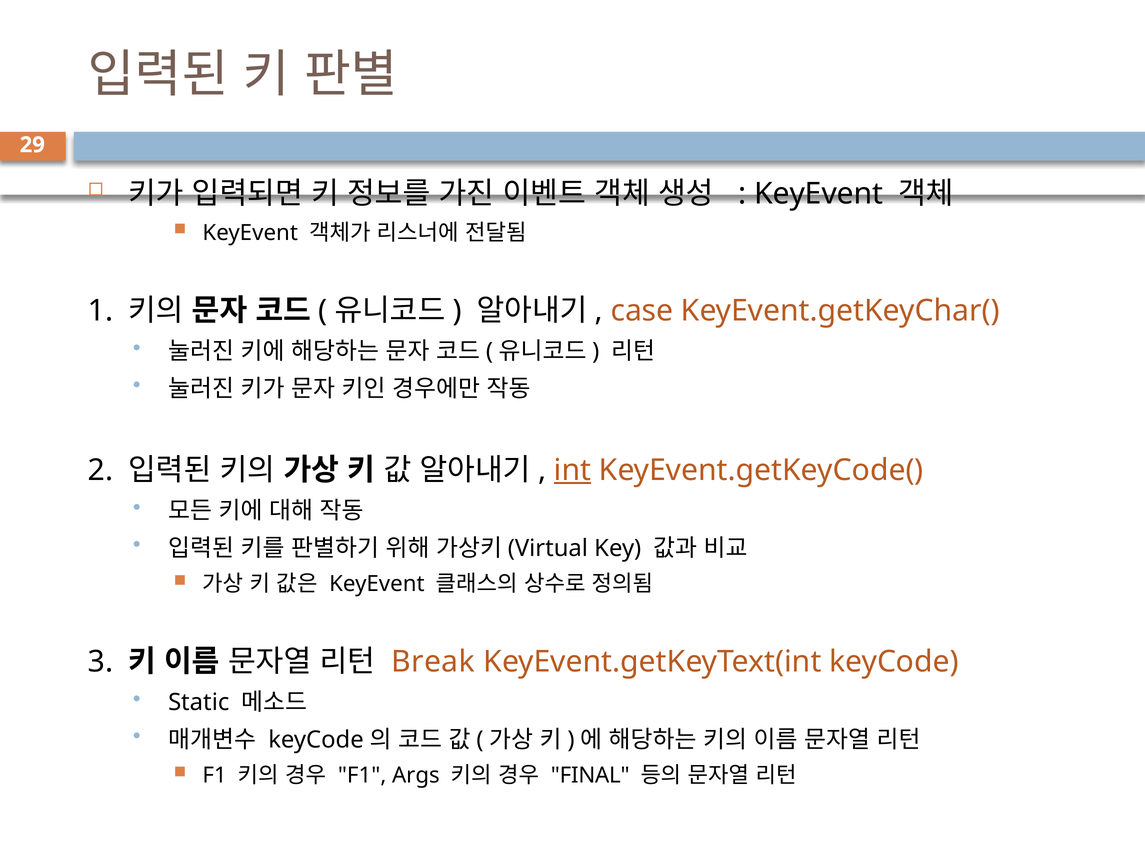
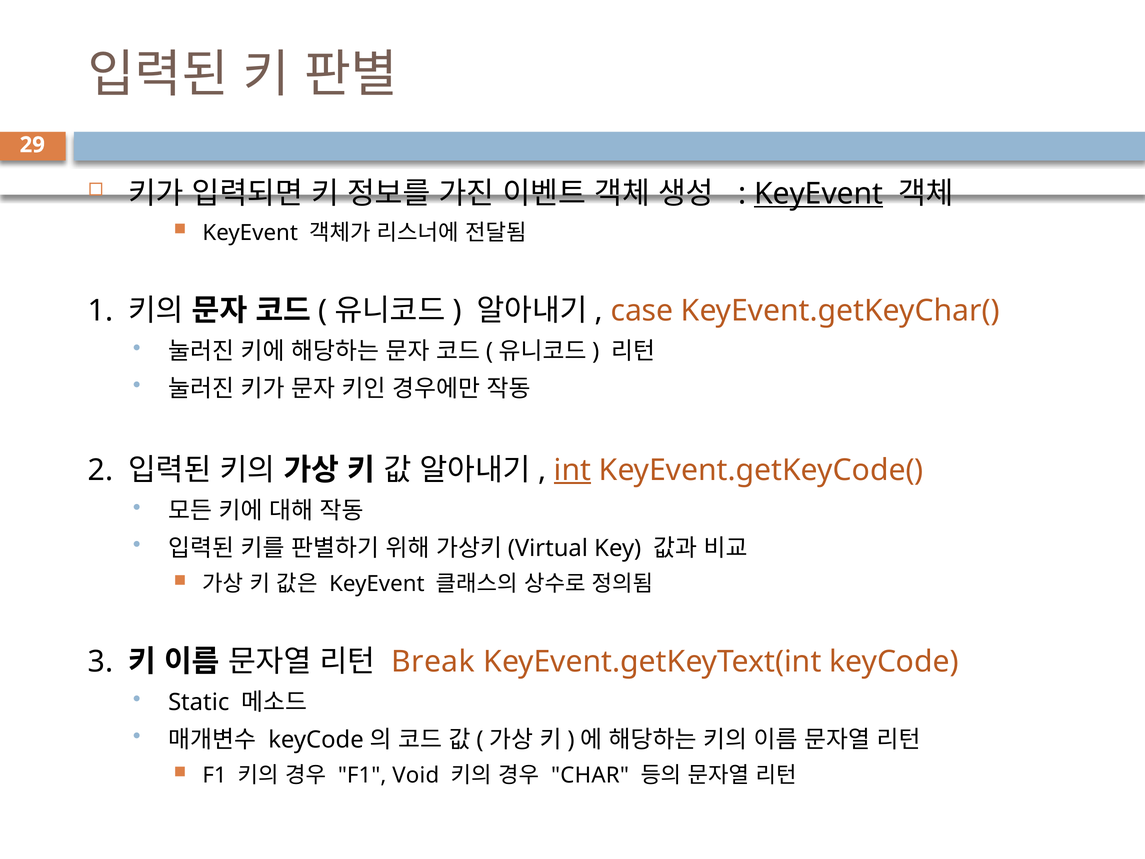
KeyEvent at (819, 194) underline: none -> present
Args: Args -> Void
FINAL: FINAL -> CHAR
